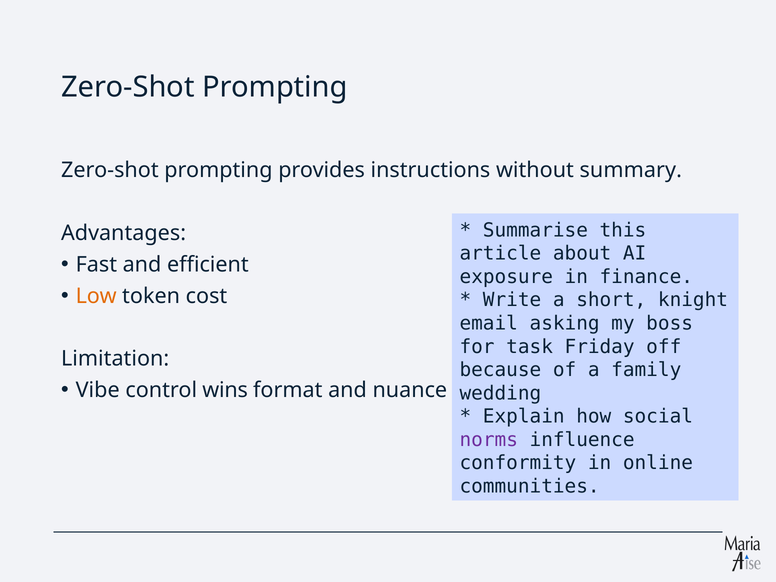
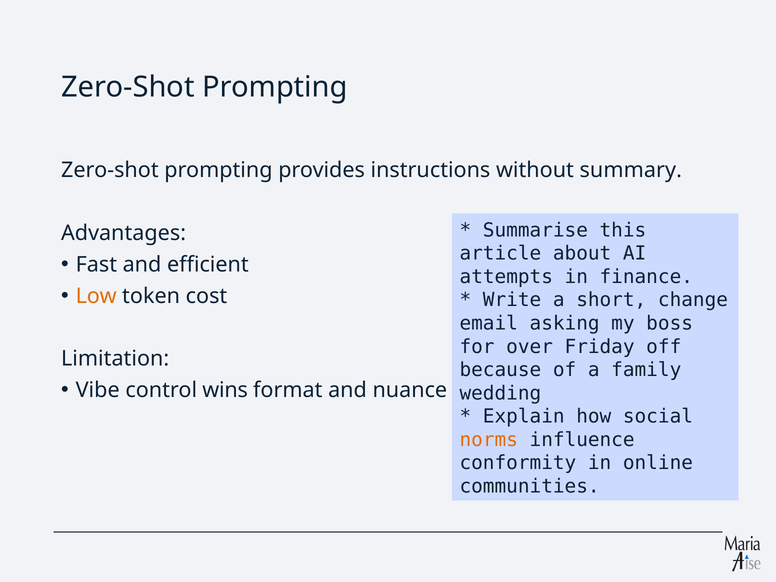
exposure: exposure -> attempts
knight: knight -> change
task: task -> over
norms colour: purple -> orange
